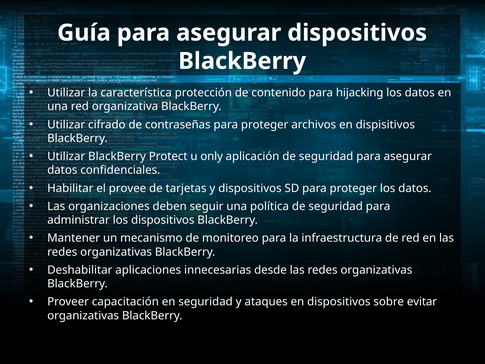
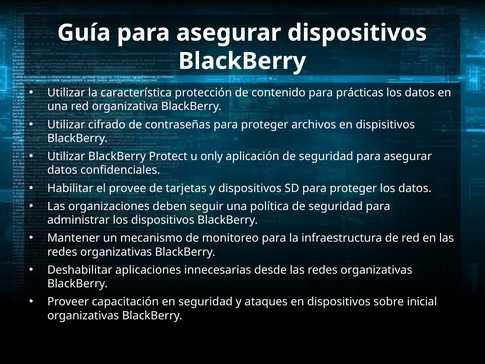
hijacking: hijacking -> prácticas
evitar: evitar -> inicial
